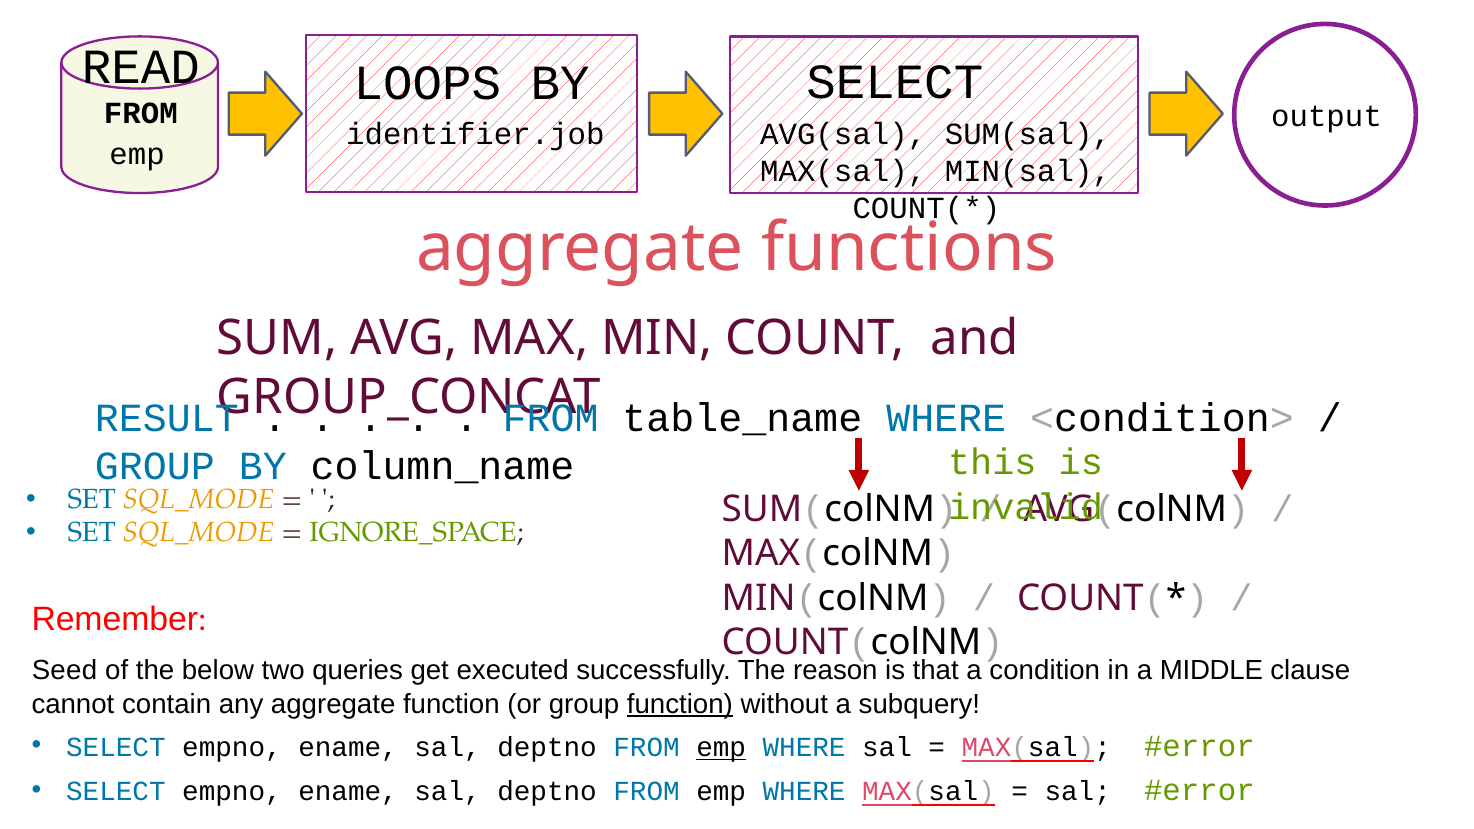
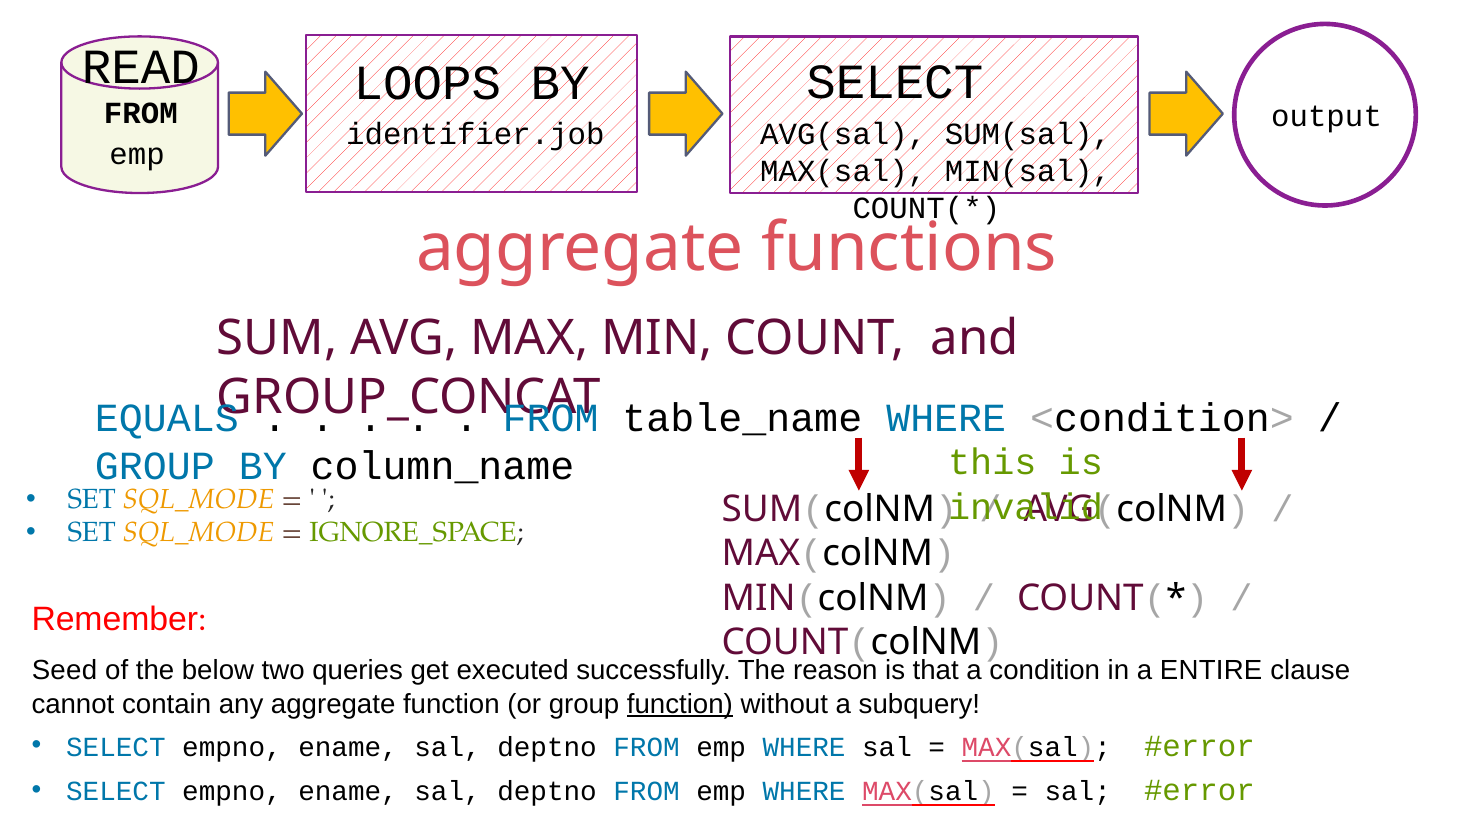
RESULT: RESULT -> EQUALS
MIDDLE: MIDDLE -> ENTIRE
emp at (721, 748) underline: present -> none
